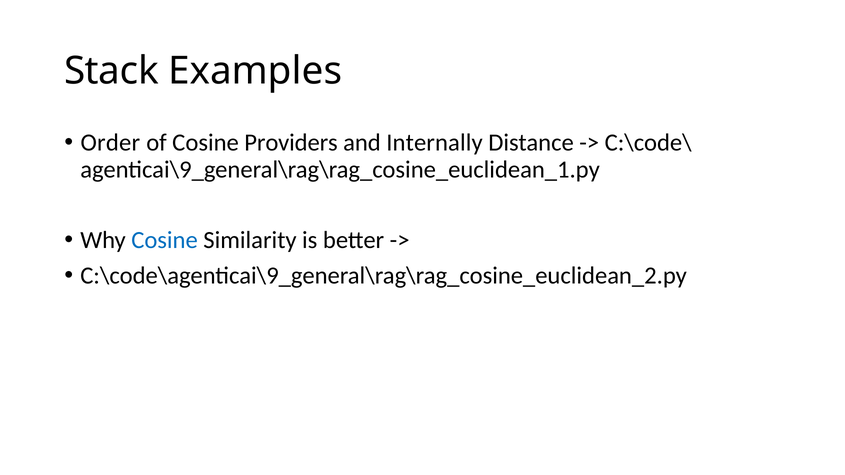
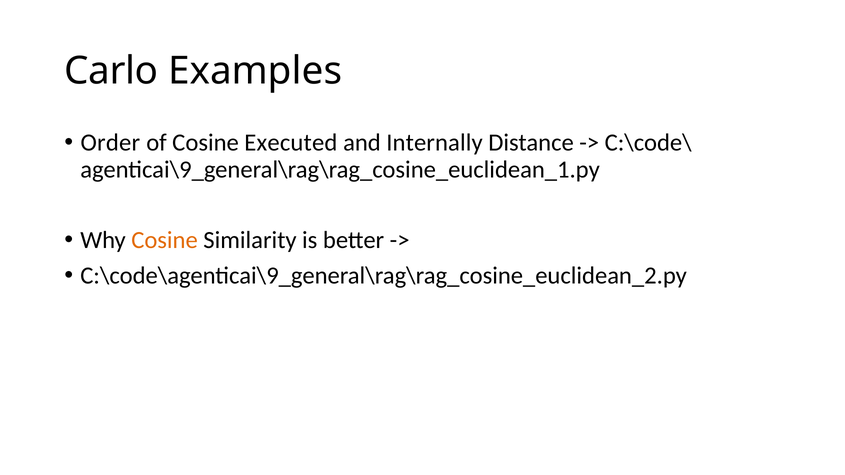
Stack: Stack -> Carlo
Providers: Providers -> Executed
Cosine at (165, 240) colour: blue -> orange
